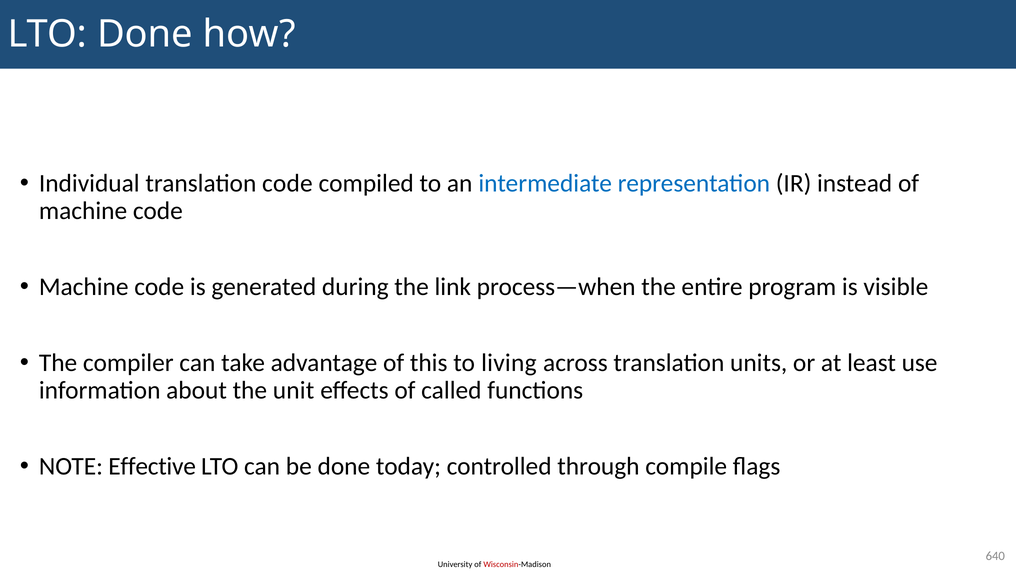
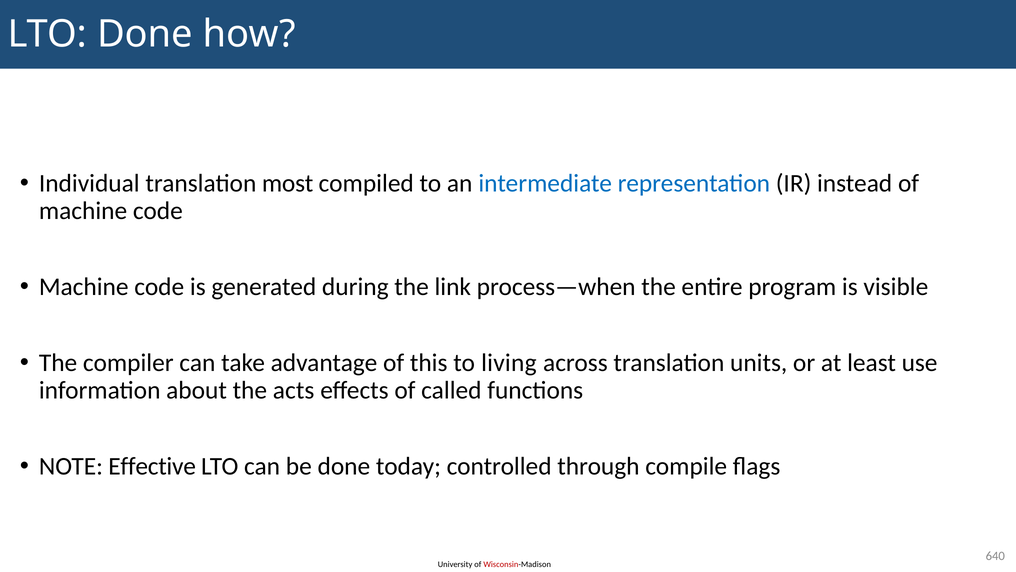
translation code: code -> most
unit: unit -> acts
